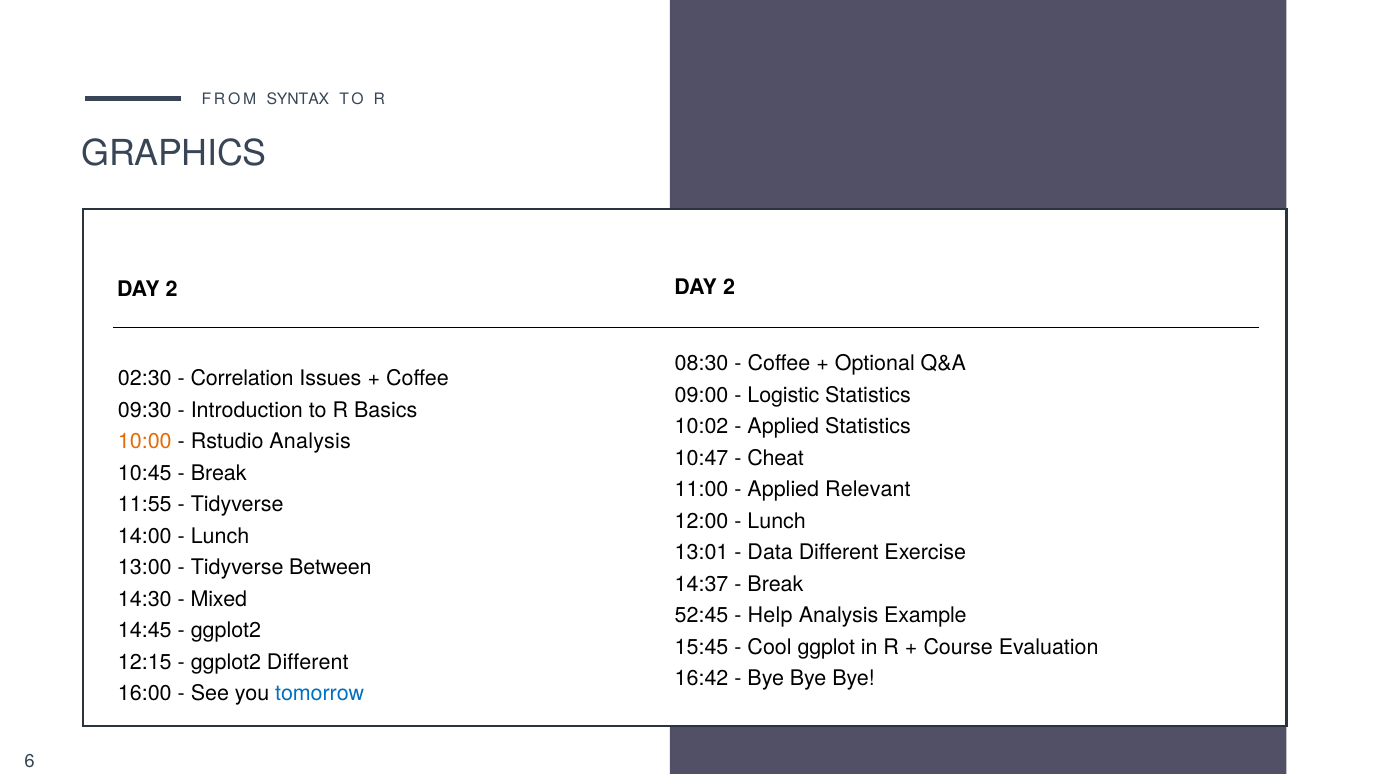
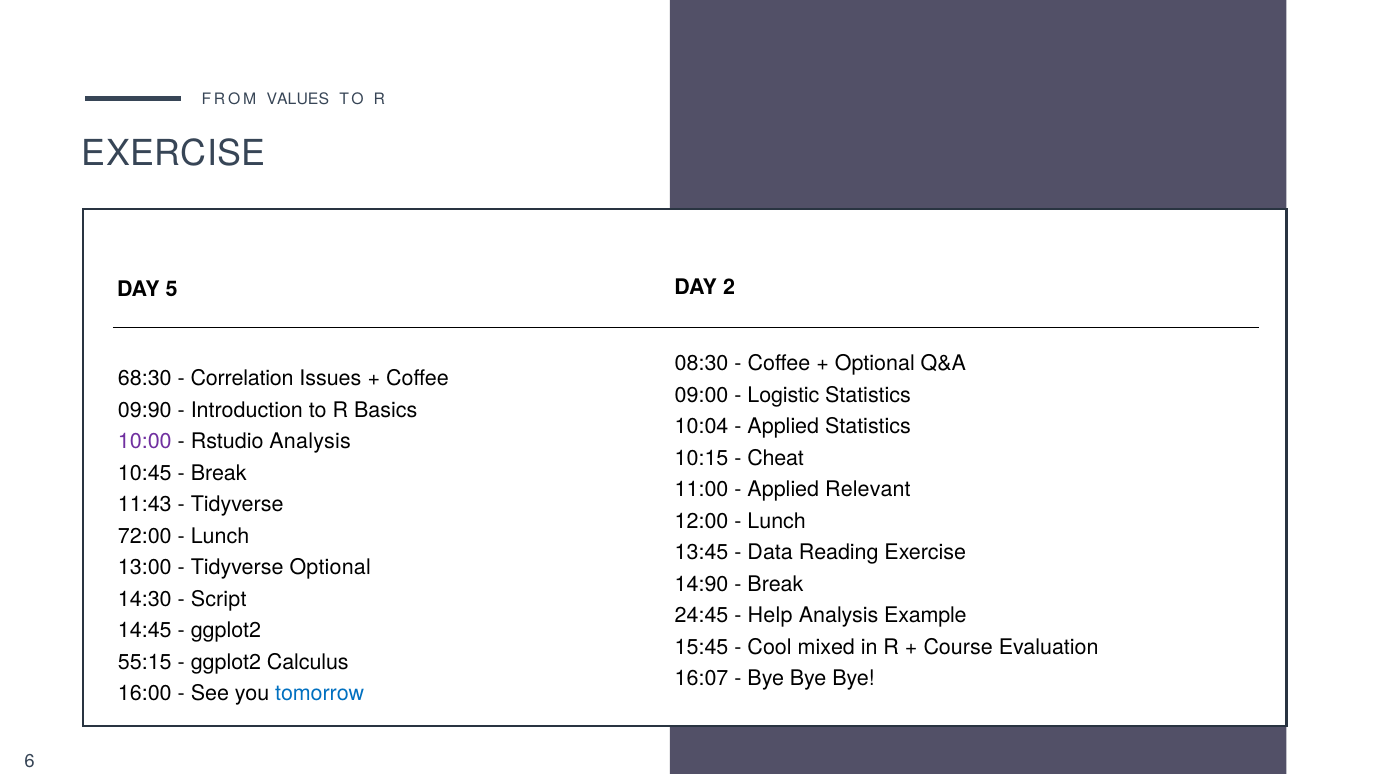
SYNTAX: SYNTAX -> VALUES
GRAPHICS at (174, 153): GRAPHICS -> EXERCISE
2 at (172, 290): 2 -> 5
02:30: 02:30 -> 68:30
09:30: 09:30 -> 09:90
10:02: 10:02 -> 10:04
10:00 colour: orange -> purple
10:47: 10:47 -> 10:15
11:55: 11:55 -> 11:43
14:00: 14:00 -> 72:00
13:01: 13:01 -> 13:45
Data Different: Different -> Reading
Tidyverse Between: Between -> Optional
14:37: 14:37 -> 14:90
Mixed: Mixed -> Script
52:45: 52:45 -> 24:45
ggplot: ggplot -> mixed
12:15: 12:15 -> 55:15
ggplot2 Different: Different -> Calculus
16:42: 16:42 -> 16:07
